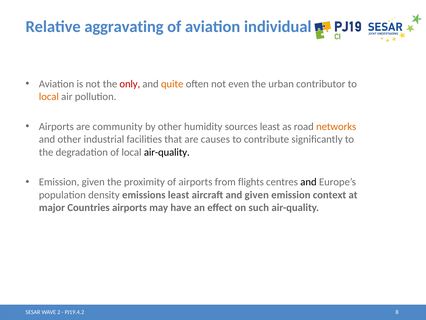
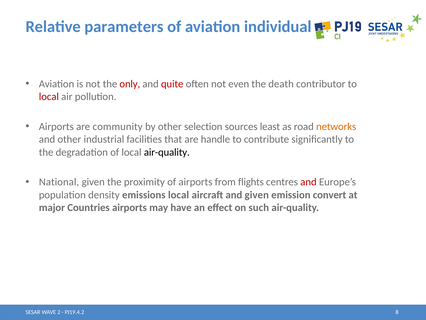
aggravating: aggravating -> parameters
quite colour: orange -> red
urban: urban -> death
local at (49, 97) colour: orange -> red
humidity: humidity -> selection
causes: causes -> handle
Emission at (59, 182): Emission -> National
and at (308, 182) colour: black -> red
emissions least: least -> local
context: context -> convert
